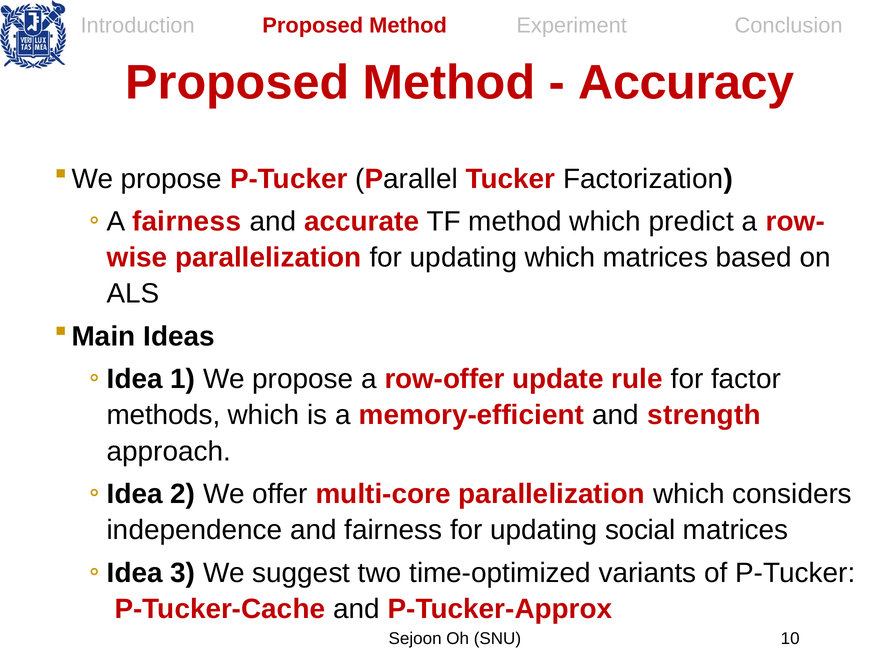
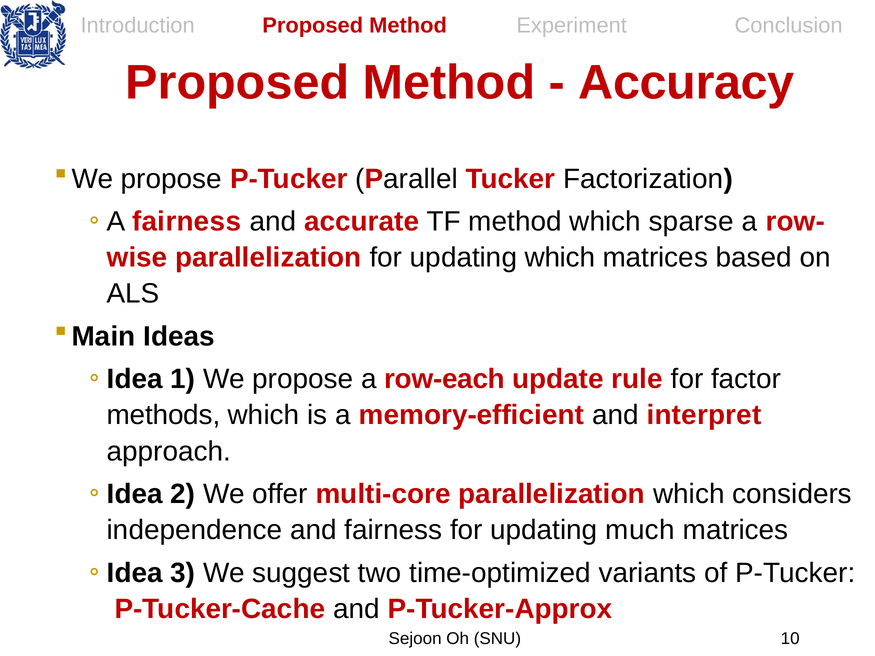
predict: predict -> sparse
row-offer: row-offer -> row-each
strength: strength -> interpret
social: social -> much
